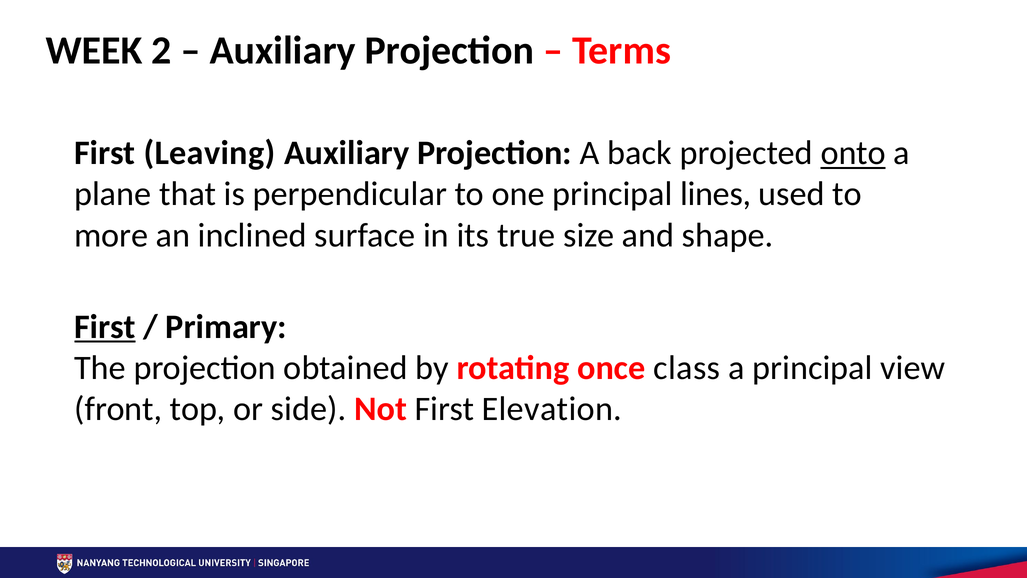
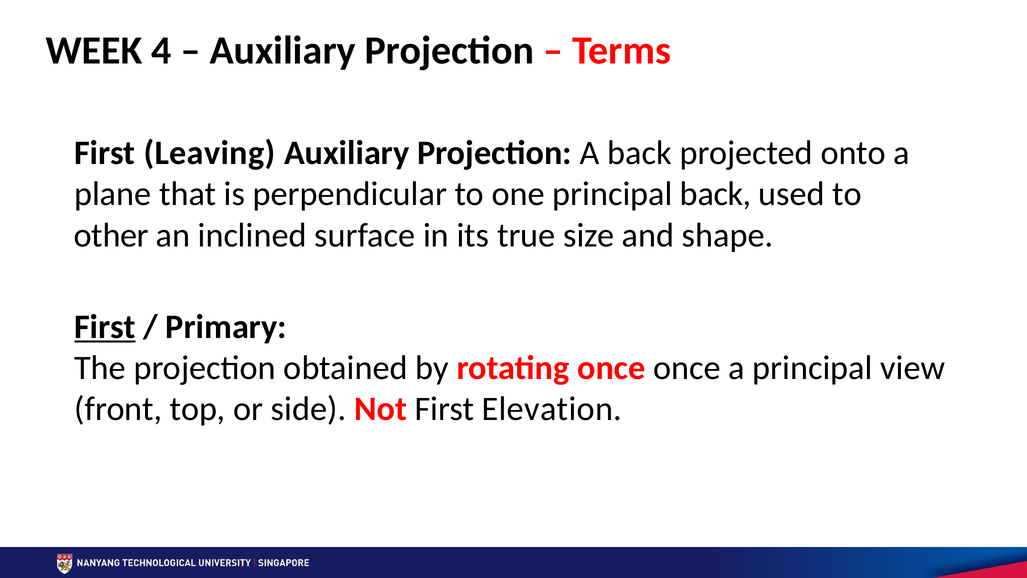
2: 2 -> 4
onto underline: present -> none
principal lines: lines -> back
more: more -> other
once class: class -> once
